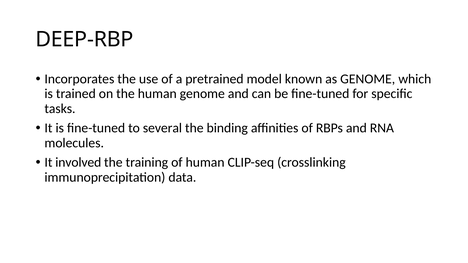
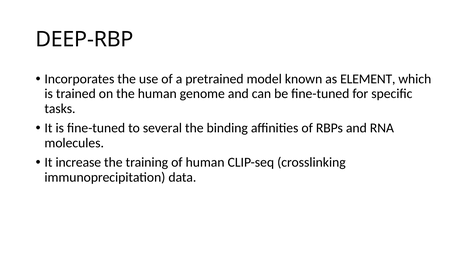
as GENOME: GENOME -> ELEMENT
involved: involved -> increase
